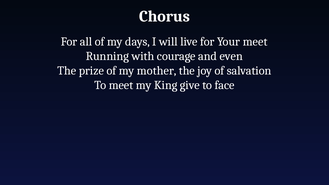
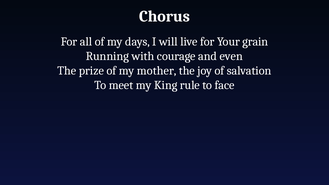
Your meet: meet -> grain
give: give -> rule
